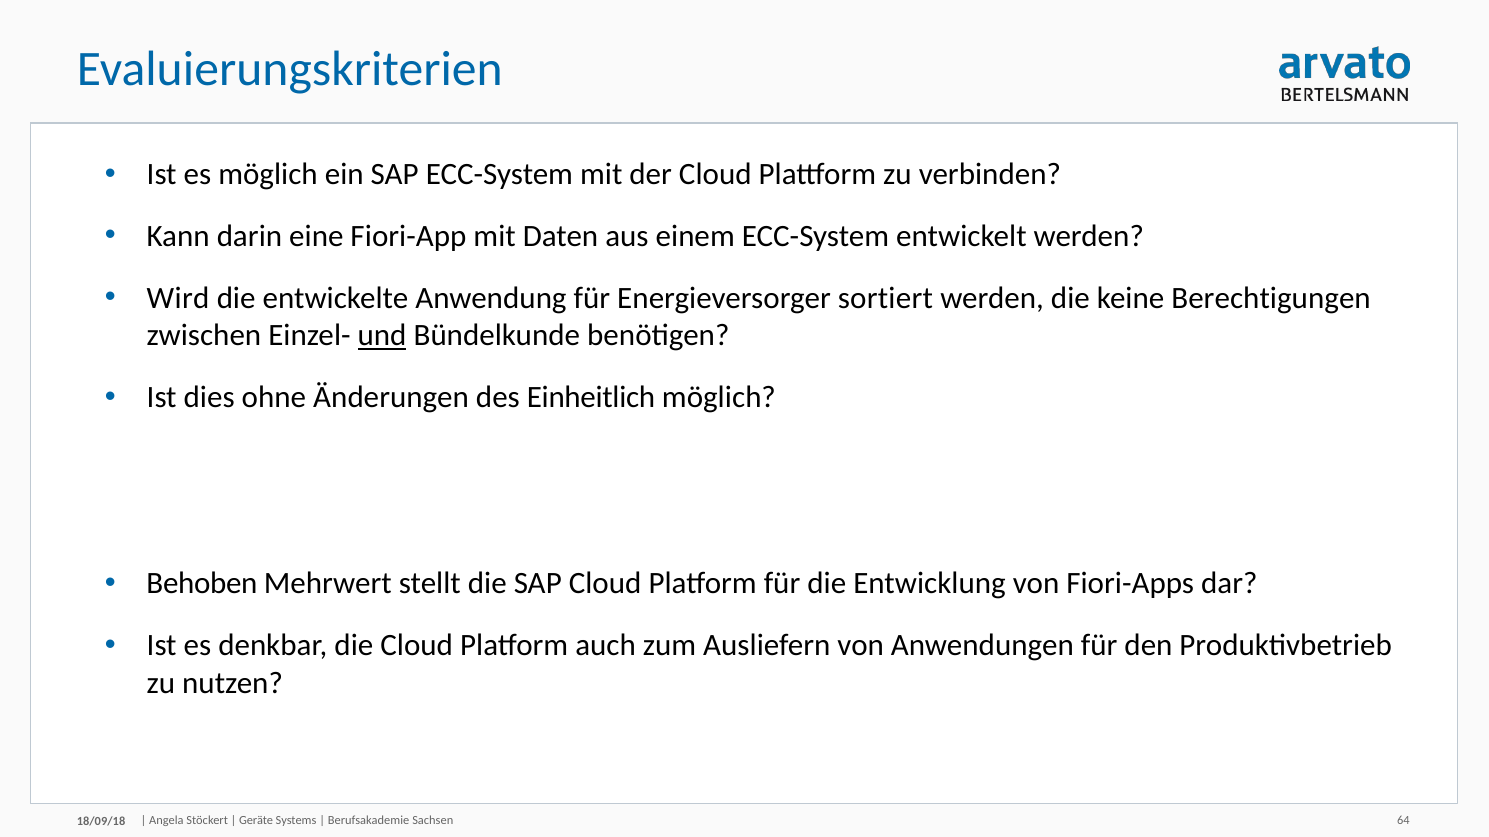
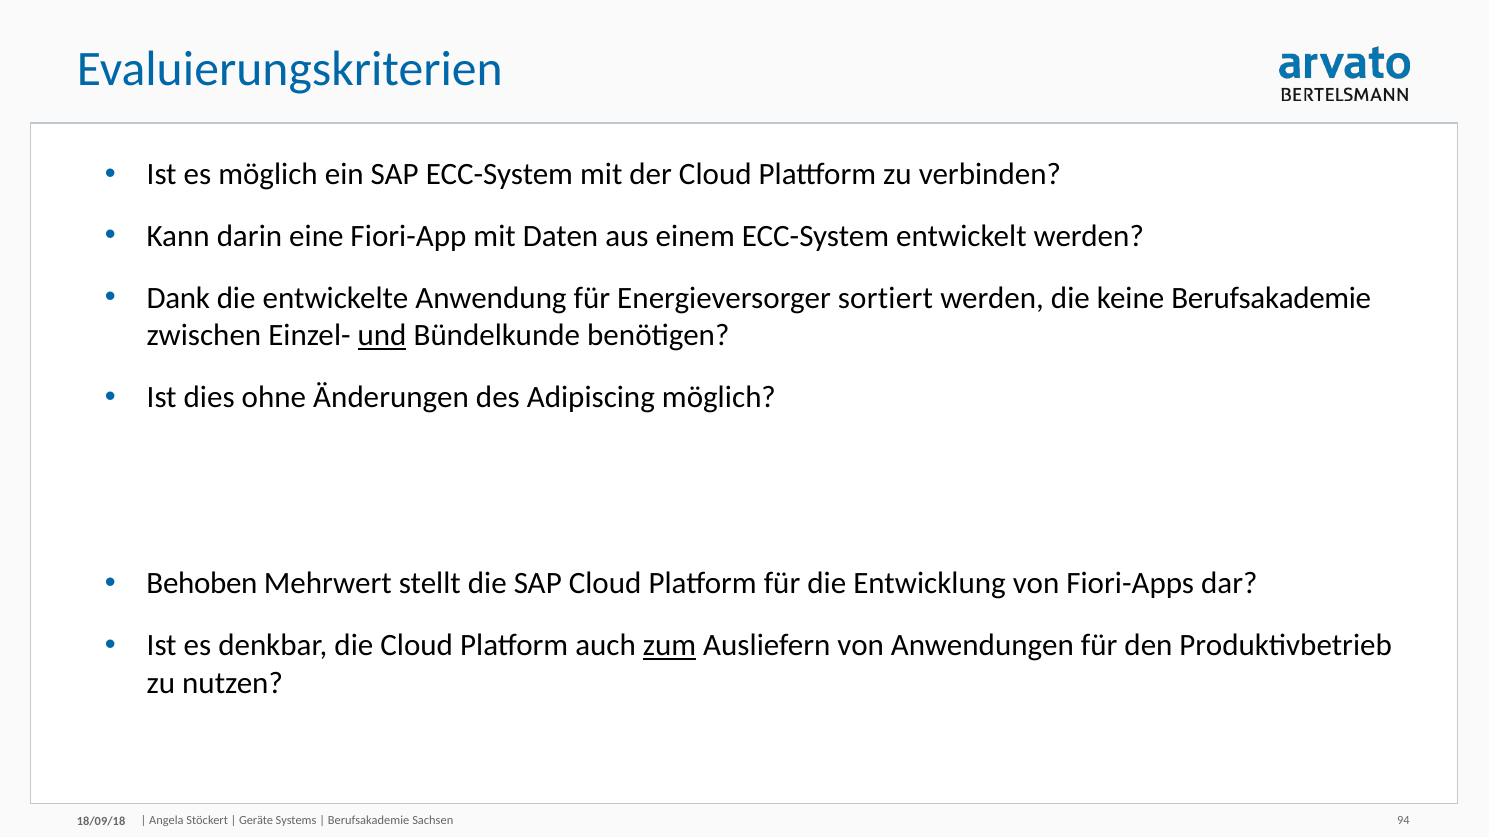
Wird: Wird -> Dank
keine Berechtigungen: Berechtigungen -> Berufsakademie
Einheitlich: Einheitlich -> Adipiscing
zum underline: none -> present
64: 64 -> 94
